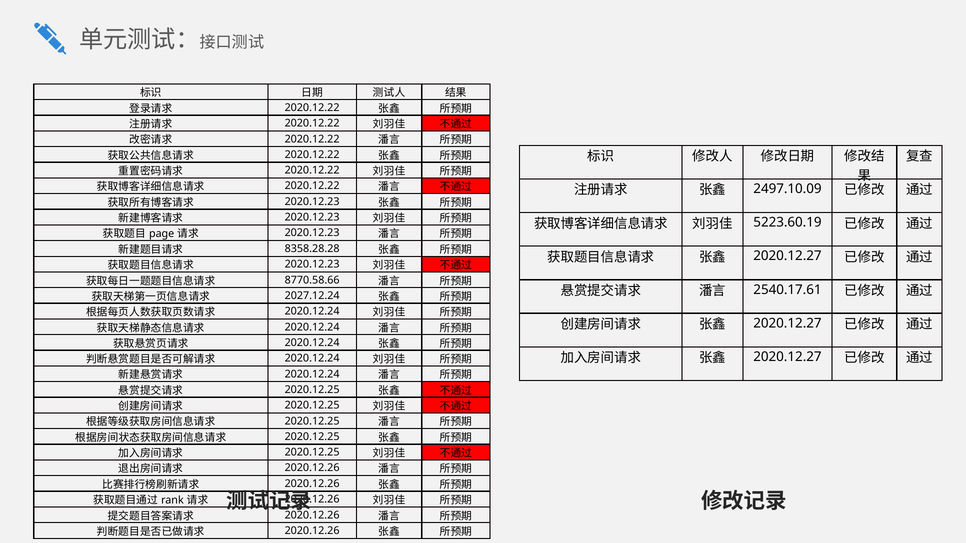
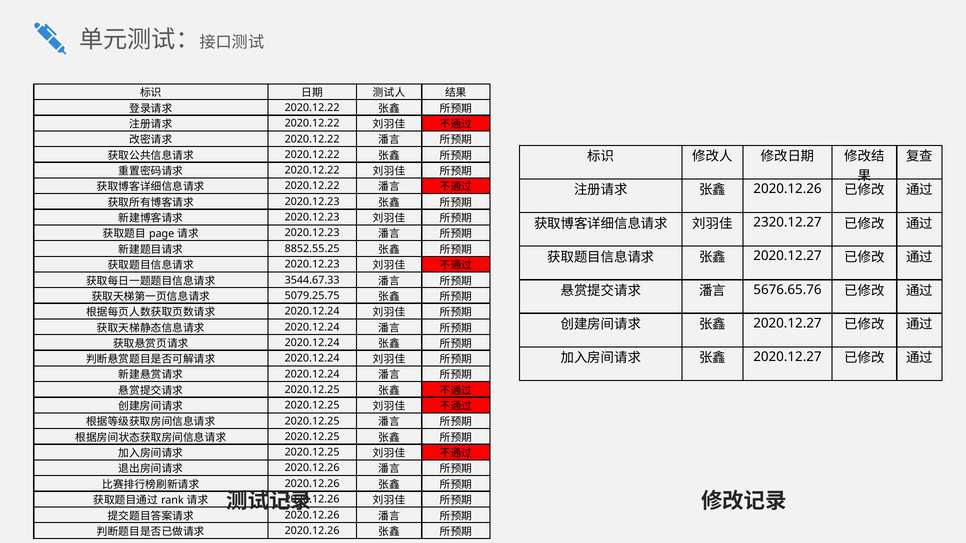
2497.10.09 at (787, 189): 2497.10.09 -> 2020.12.26
5223.60.19: 5223.60.19 -> 2320.12.27
8358.28.28: 8358.28.28 -> 8852.55.25
8770.58.66: 8770.58.66 -> 3544.67.33
2540.17.61: 2540.17.61 -> 5676.65.76
2027.12.24: 2027.12.24 -> 5079.25.75
